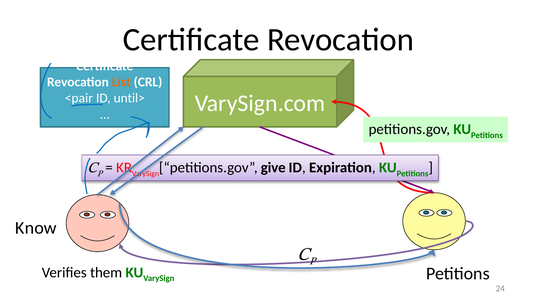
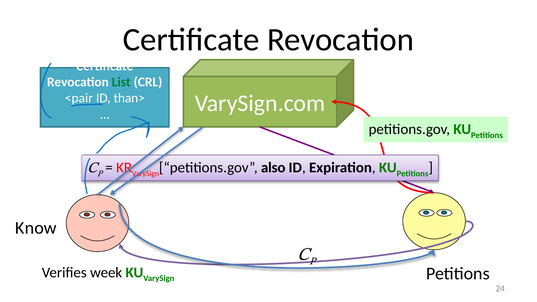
List colour: orange -> green
until>: until> -> than>
give: give -> also
them: them -> week
